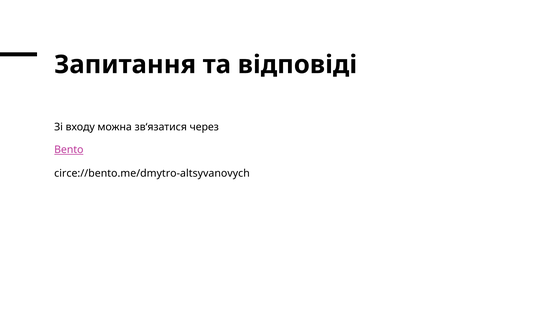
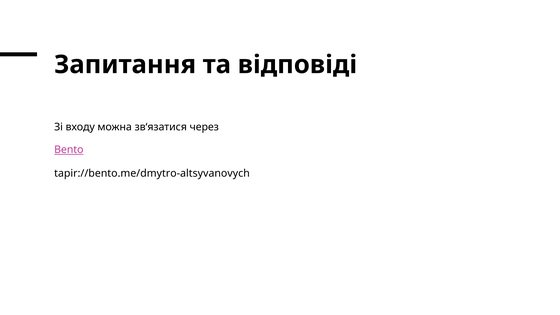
circe://bento.me/dmytro-altsyvanovych: circe://bento.me/dmytro-altsyvanovych -> tapir://bento.me/dmytro-altsyvanovych
